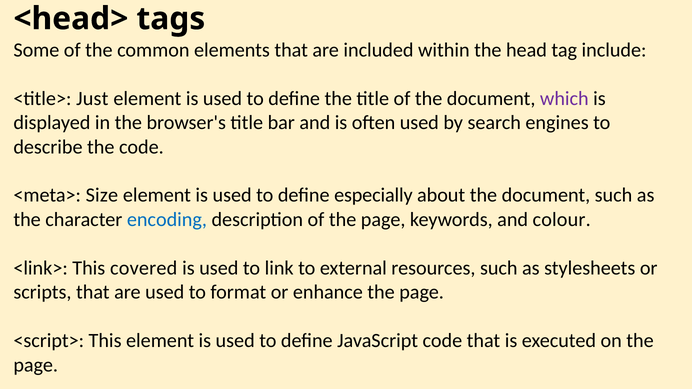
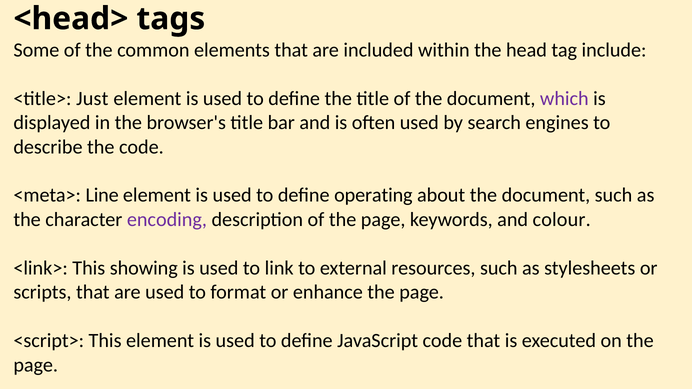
Size: Size -> Line
especially: especially -> operating
encoding colour: blue -> purple
covered: covered -> showing
